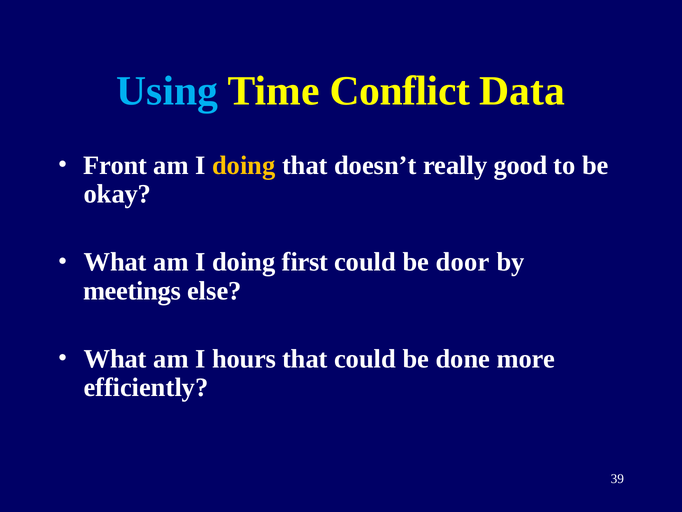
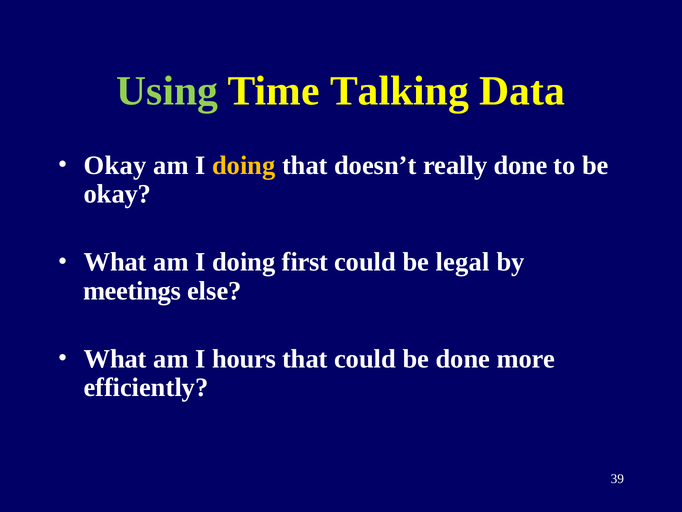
Using colour: light blue -> light green
Conflict: Conflict -> Talking
Front at (115, 165): Front -> Okay
really good: good -> done
door: door -> legal
